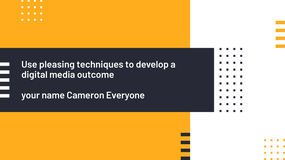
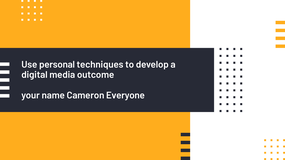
pleasing: pleasing -> personal
